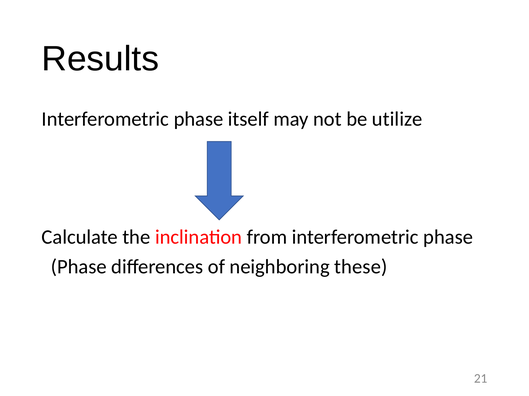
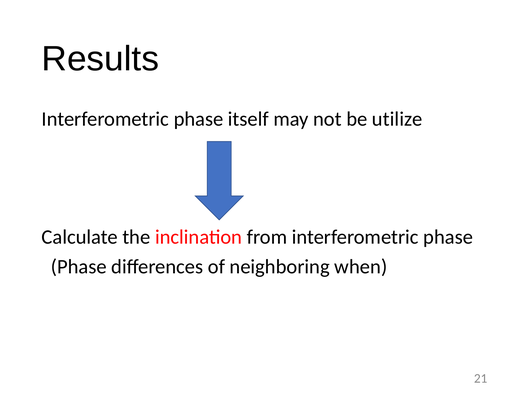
these: these -> when
